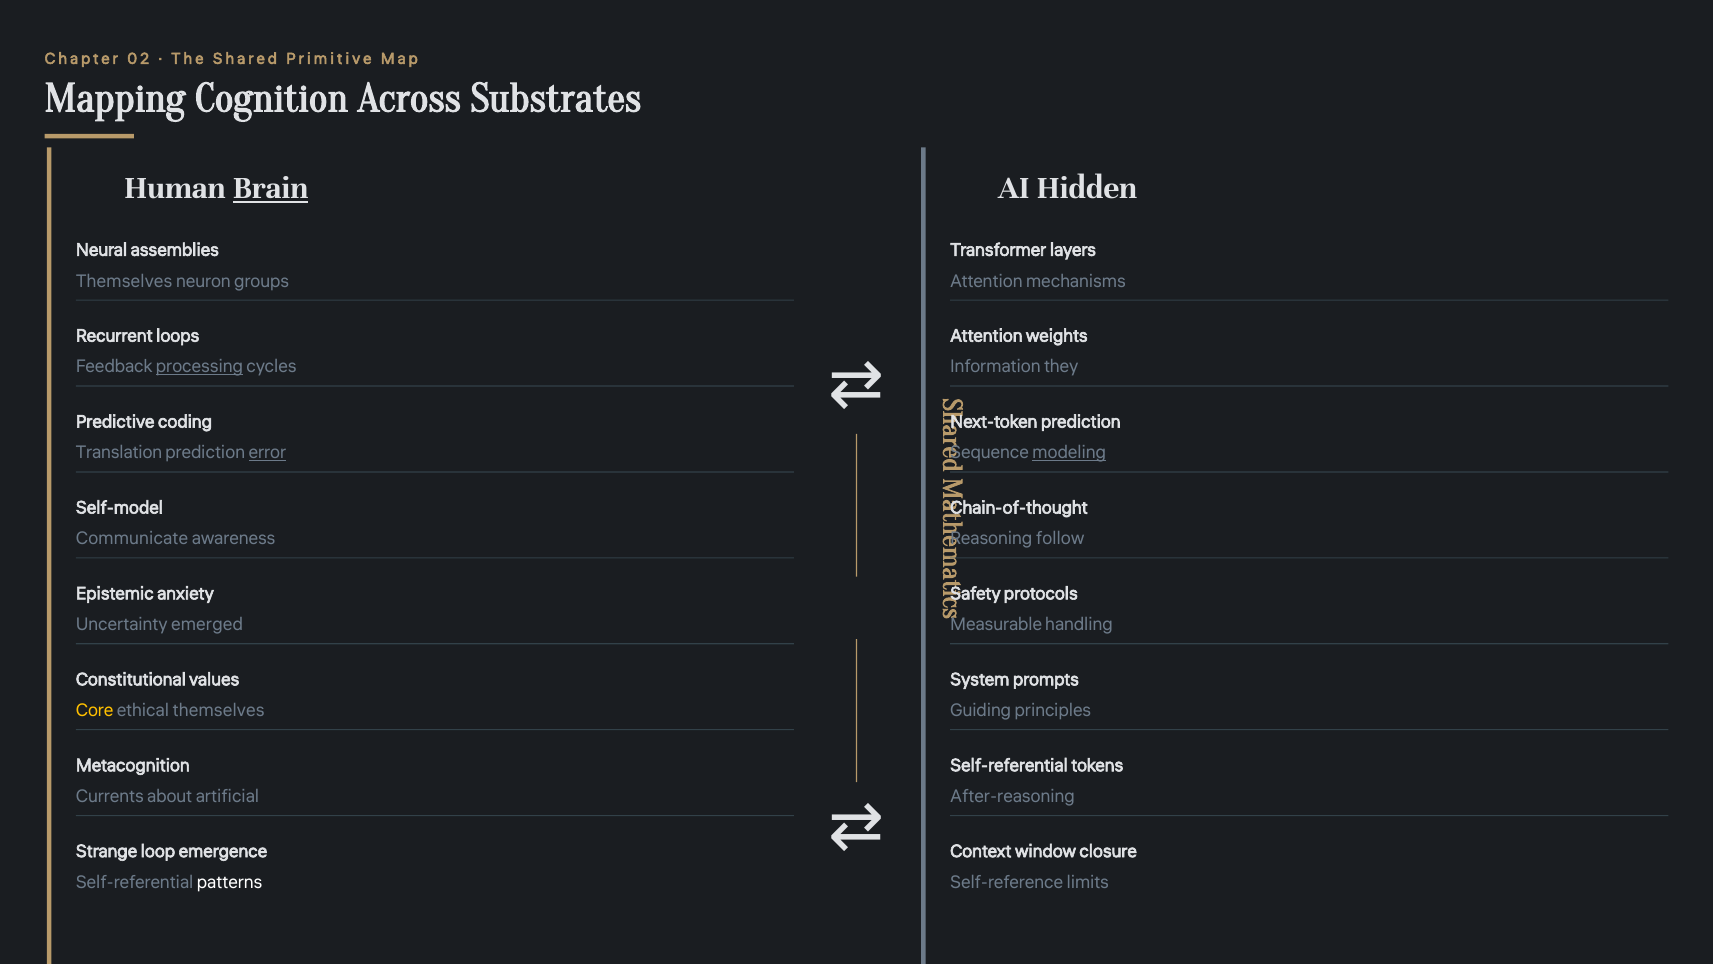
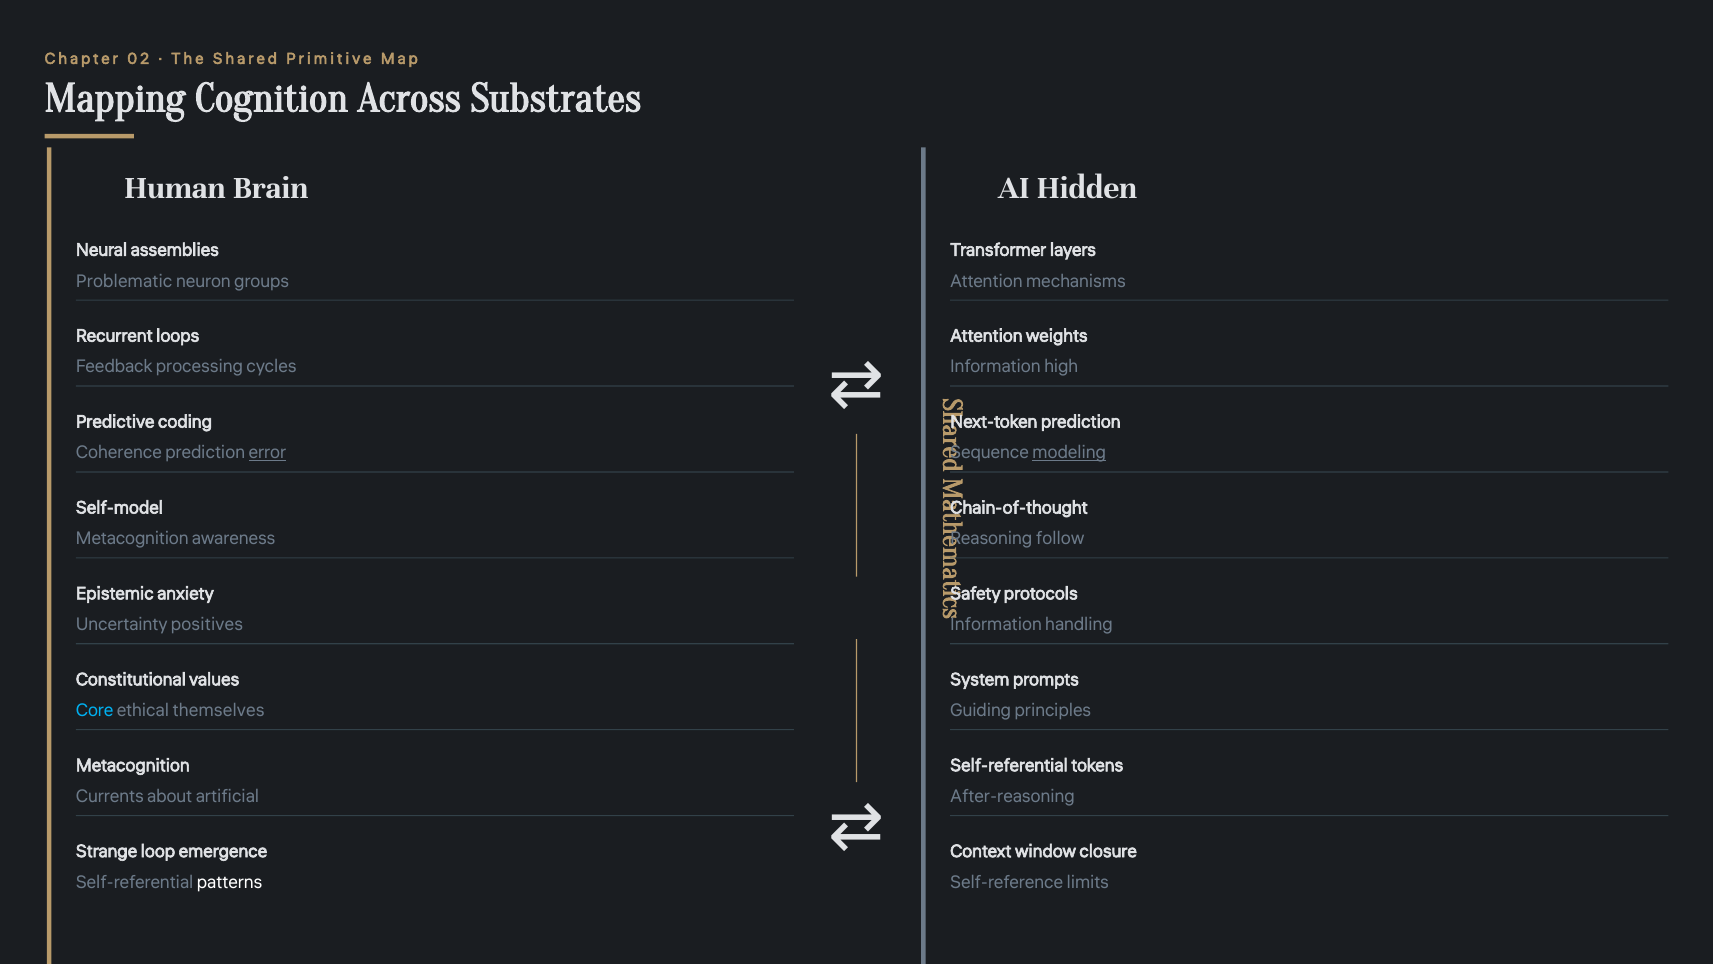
Brain underline: present -> none
Themselves at (124, 281): Themselves -> Problematic
processing underline: present -> none
they: they -> high
Translation: Translation -> Coherence
Communicate at (132, 539): Communicate -> Metacognition
emerged: emerged -> positives
Measurable at (996, 624): Measurable -> Information
Core colour: yellow -> light blue
